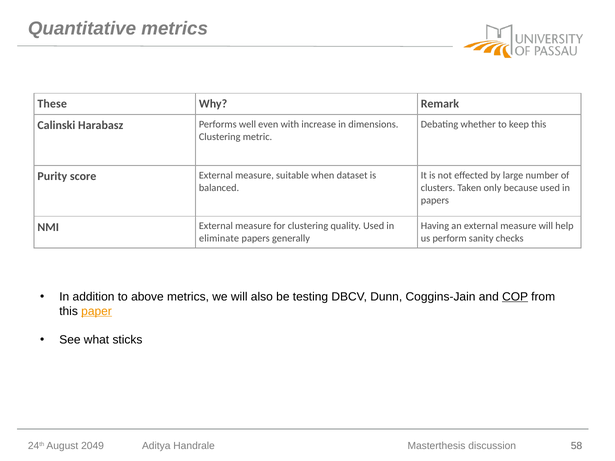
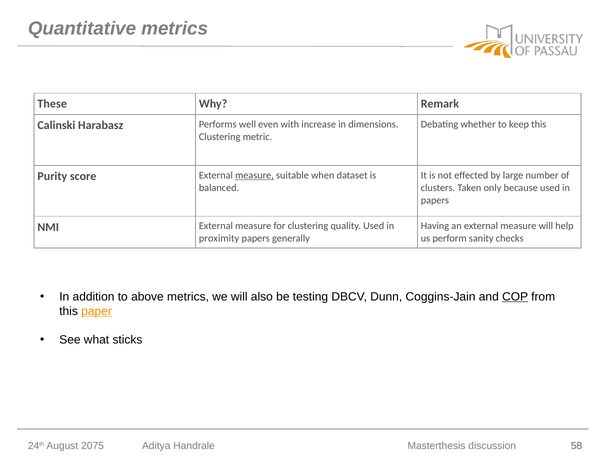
measure at (255, 175) underline: none -> present
eliminate: eliminate -> proximity
2049: 2049 -> 2075
